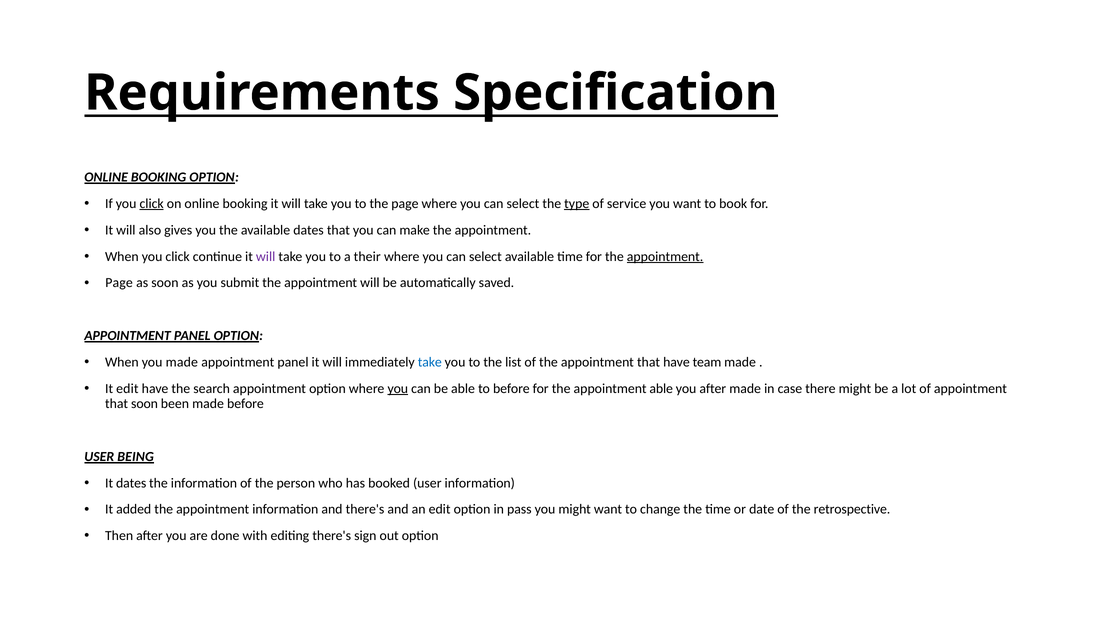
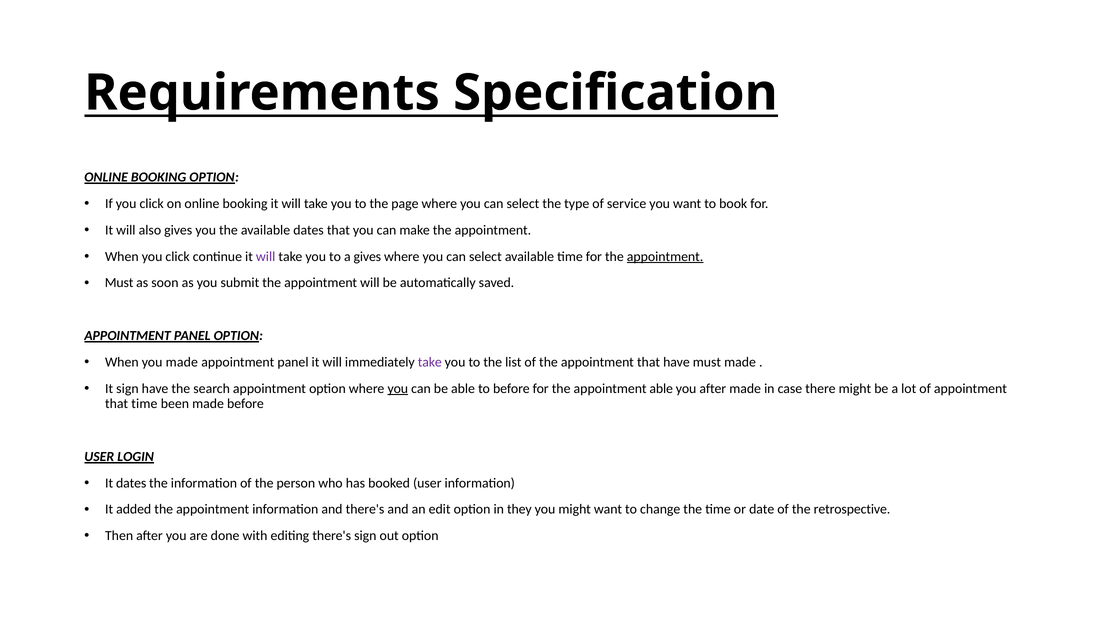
click at (152, 204) underline: present -> none
type underline: present -> none
a their: their -> gives
Page at (119, 283): Page -> Must
take at (430, 362) colour: blue -> purple
have team: team -> must
It edit: edit -> sign
that soon: soon -> time
BEING: BEING -> LOGIN
pass: pass -> they
